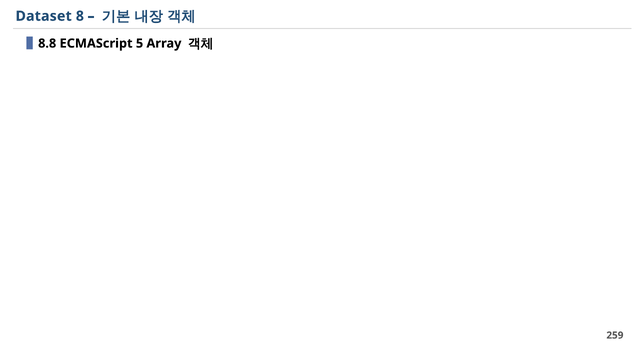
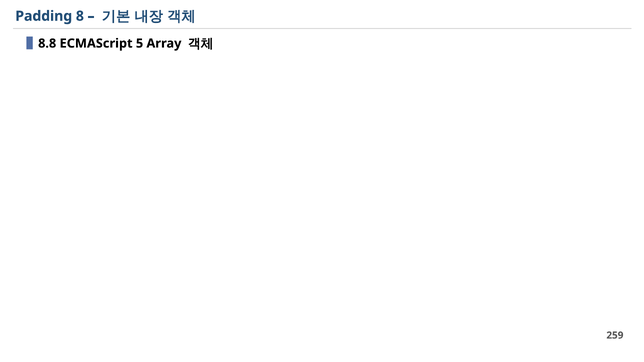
Dataset: Dataset -> Padding
